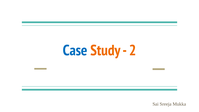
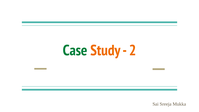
Case colour: blue -> green
